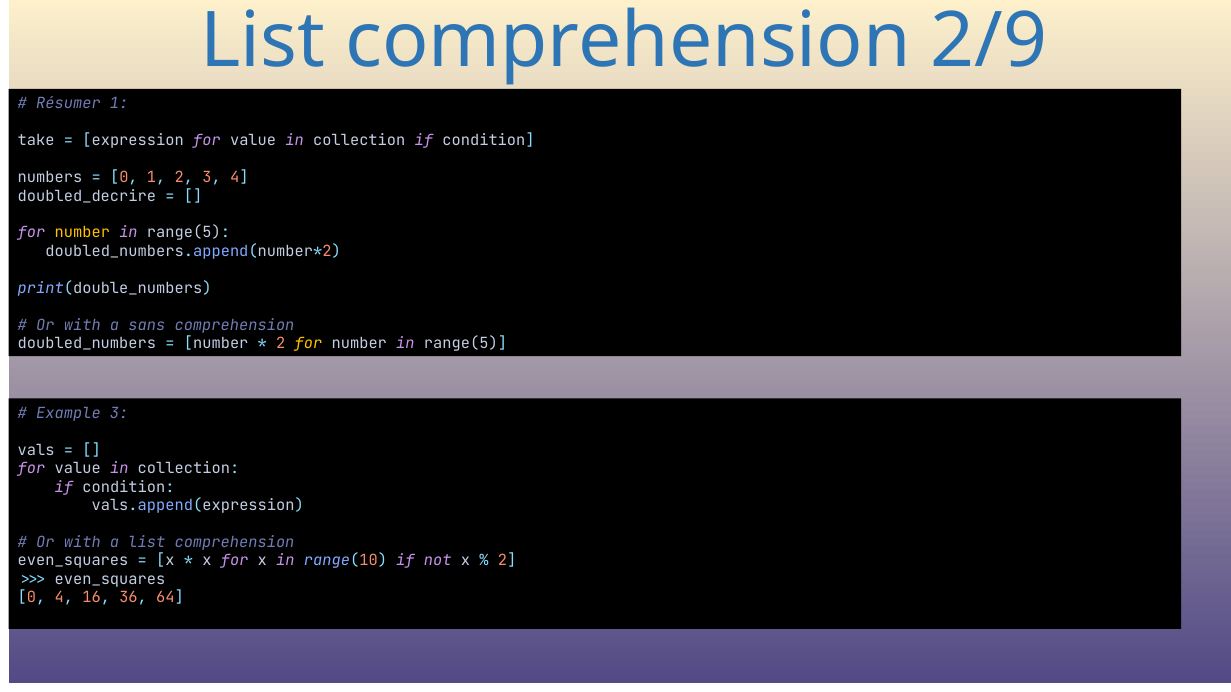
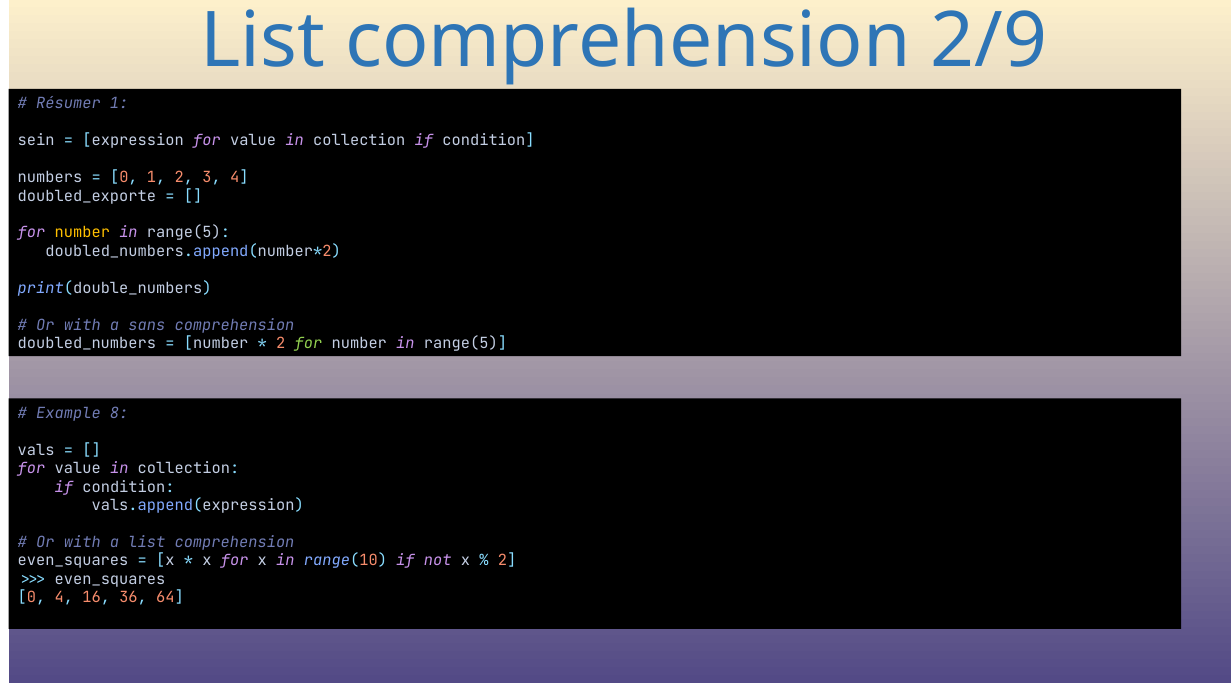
take: take -> sein
doubled_decrire: doubled_decrire -> doubled_exporte
for at (309, 344) colour: yellow -> light green
Example 3: 3 -> 8
